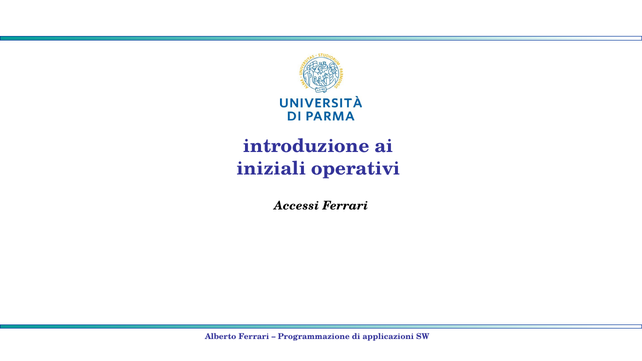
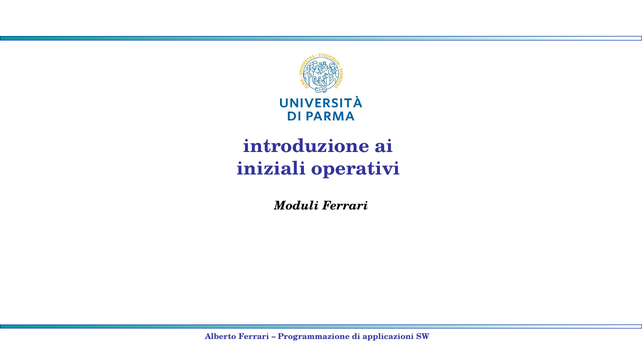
Accessi: Accessi -> Moduli
